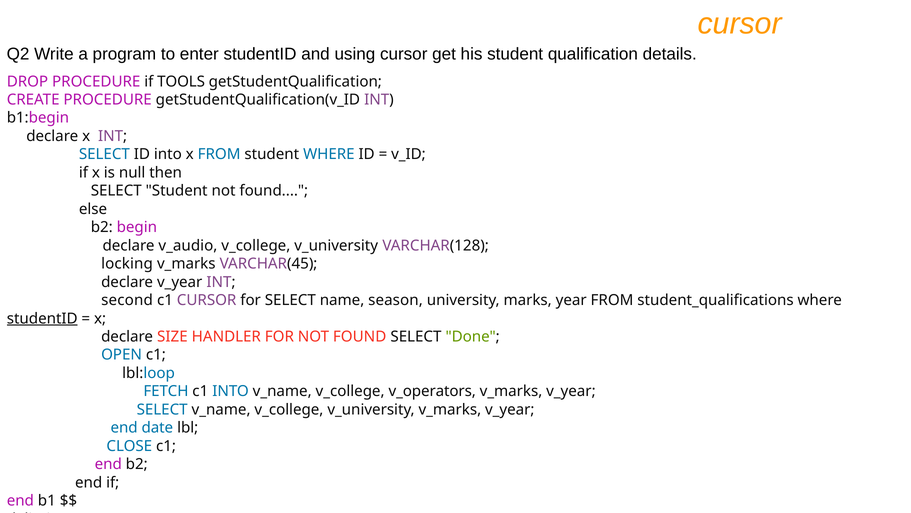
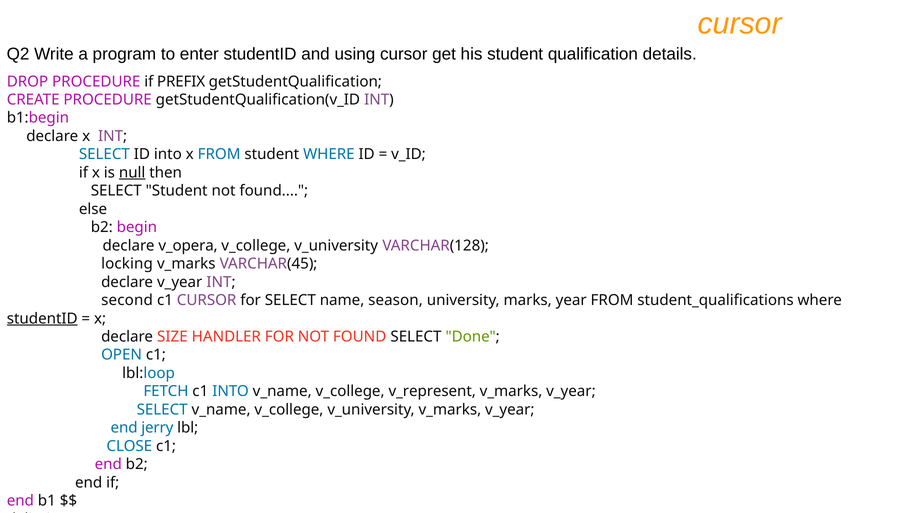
TOOLS: TOOLS -> PREFIX
null underline: none -> present
v_audio: v_audio -> v_opera
v_operators: v_operators -> v_represent
date: date -> jerry
